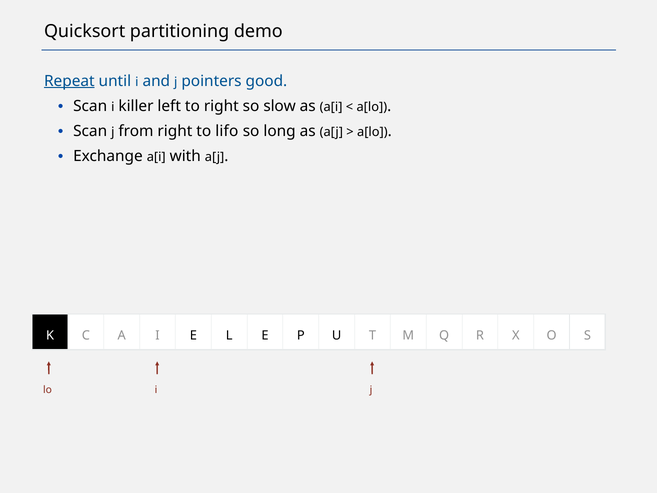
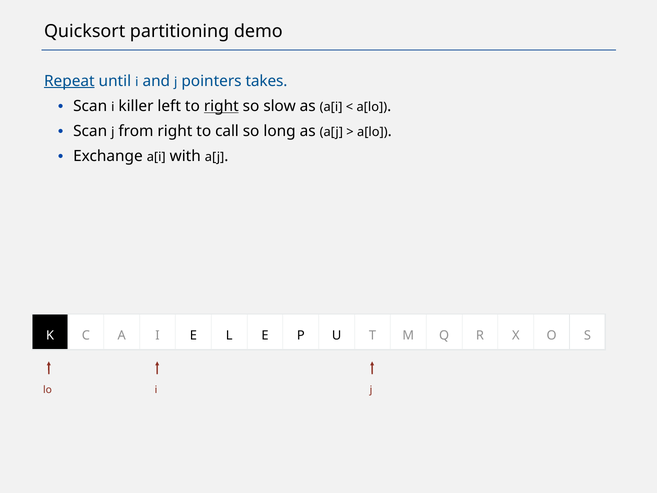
good: good -> takes
right at (221, 106) underline: none -> present
lifo: lifo -> call
